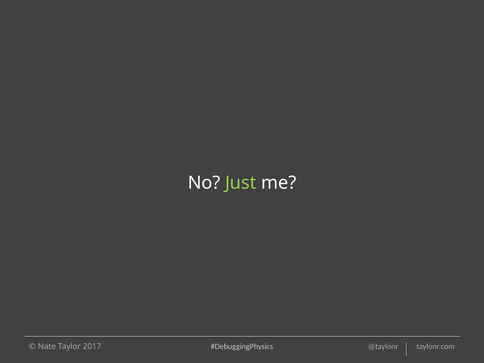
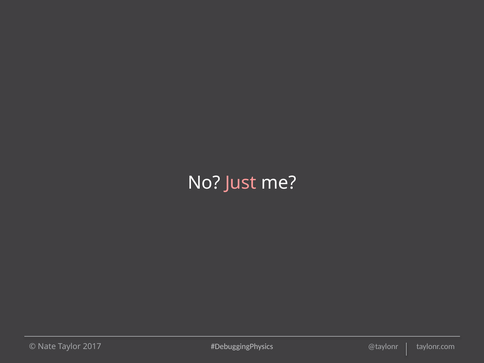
Just colour: light green -> pink
